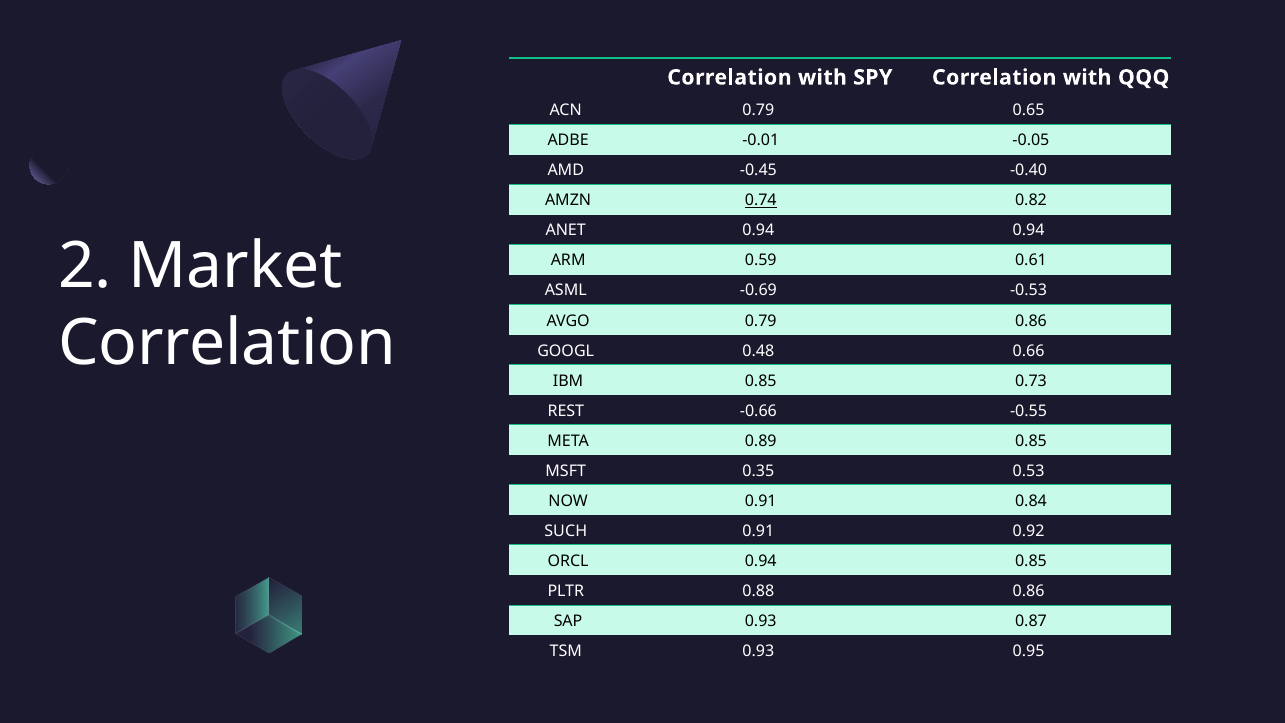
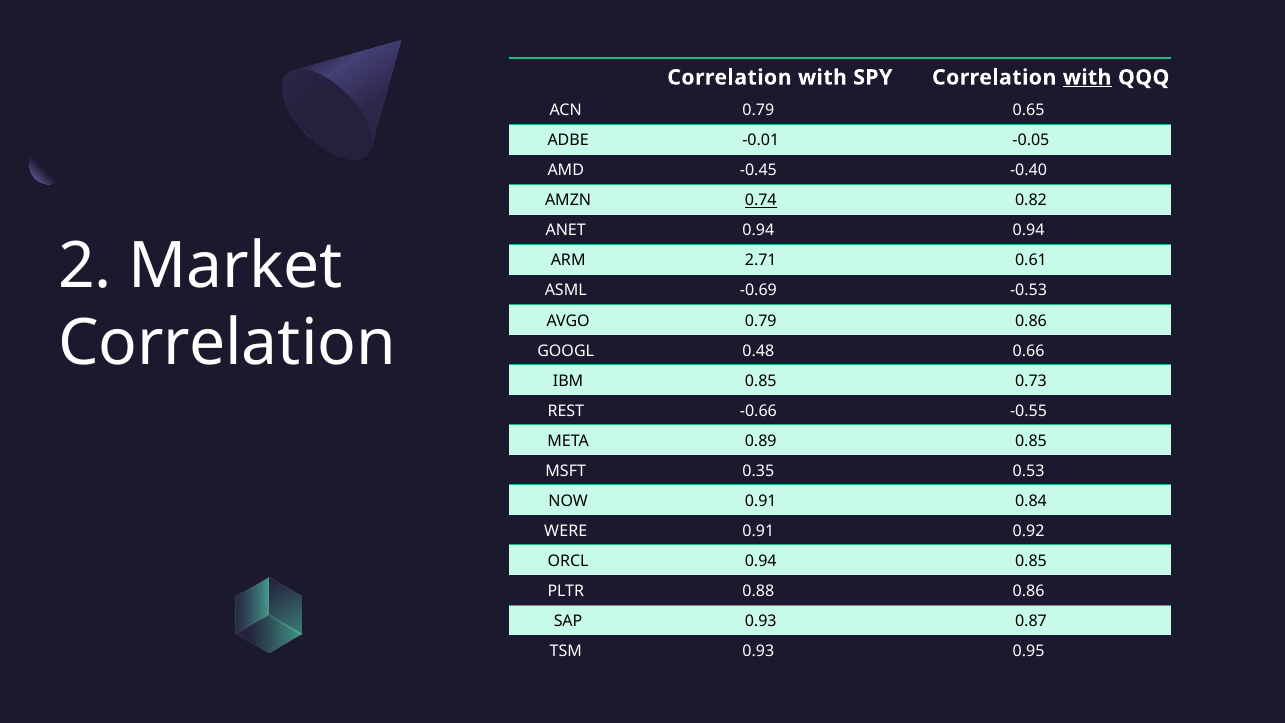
with at (1087, 77) underline: none -> present
0.59: 0.59 -> 2.71
SUCH: SUCH -> WERE
